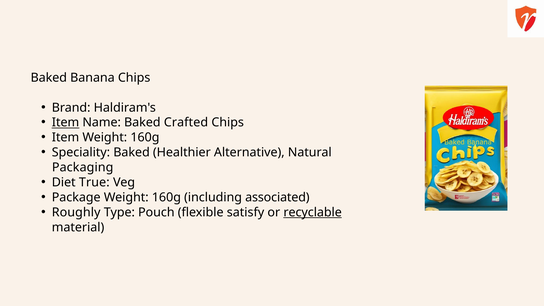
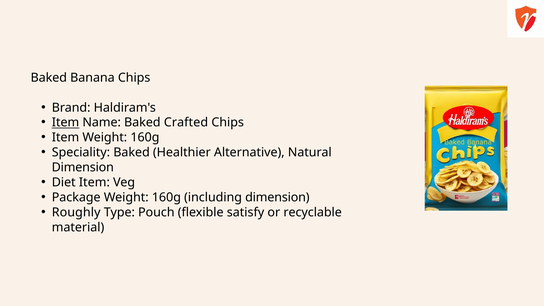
Packaging at (83, 167): Packaging -> Dimension
Diet True: True -> Item
including associated: associated -> dimension
recyclable underline: present -> none
